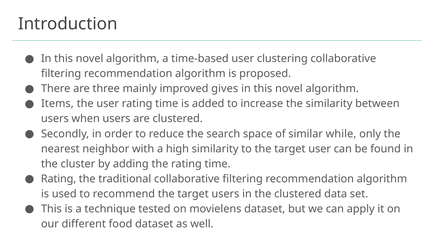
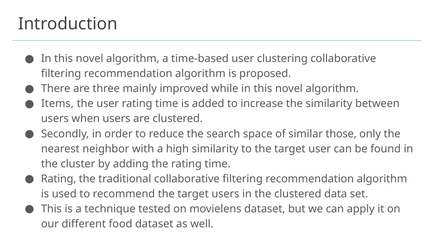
gives: gives -> while
while: while -> those
